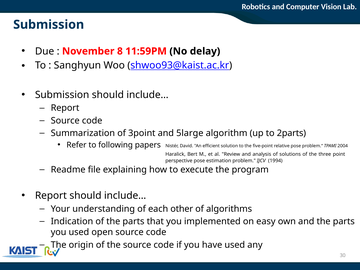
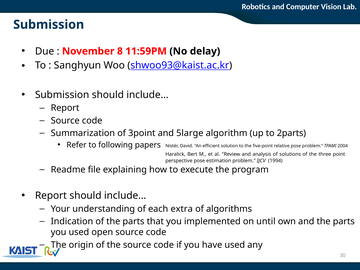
other: other -> extra
easy: easy -> until
